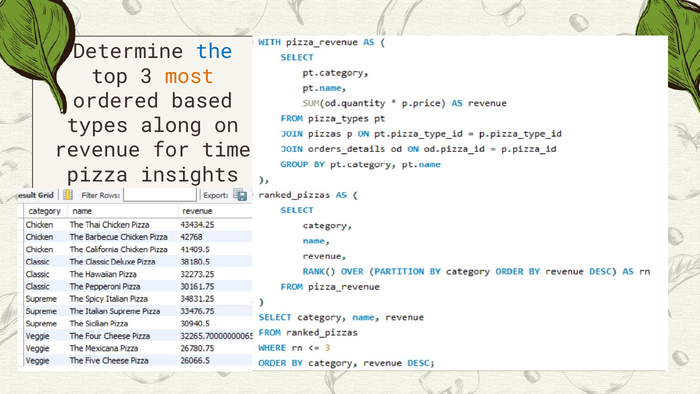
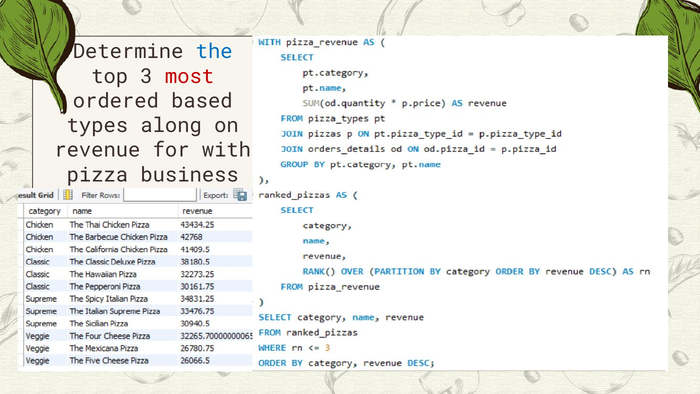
most colour: orange -> red
time: time -> with
insights: insights -> business
